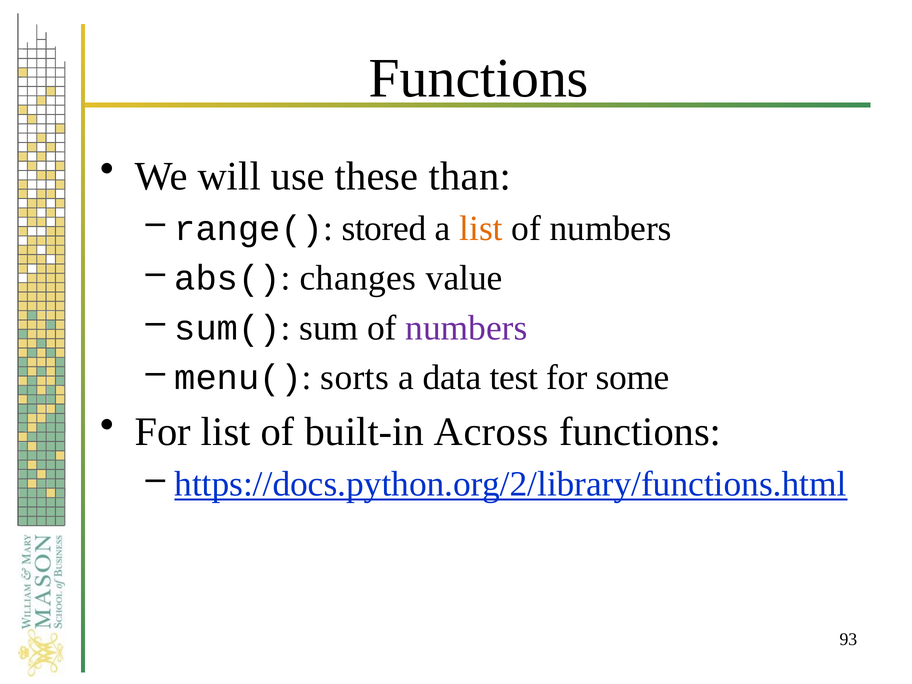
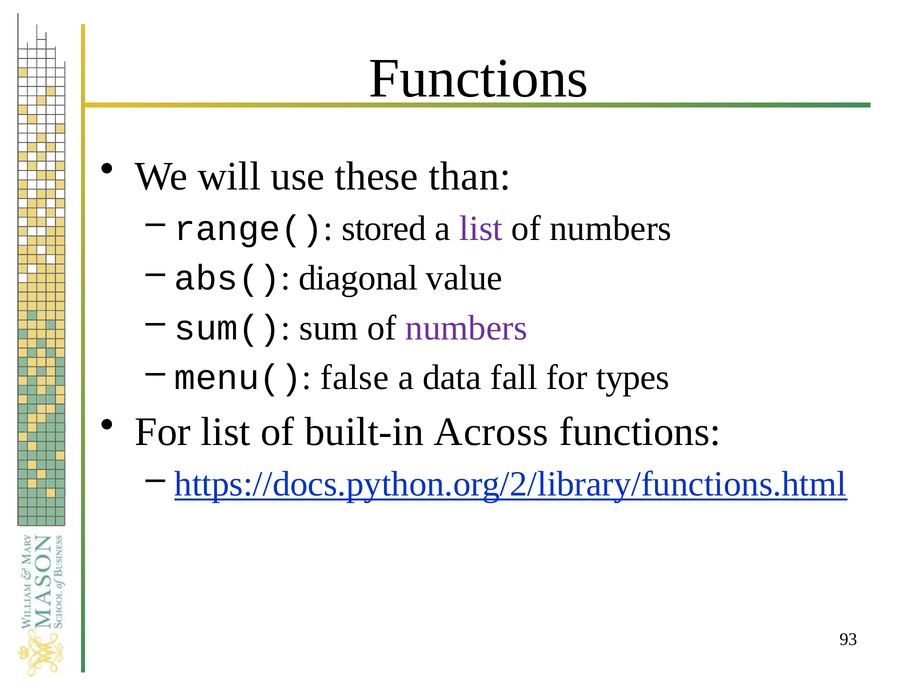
list at (481, 229) colour: orange -> purple
changes: changes -> diagonal
sorts: sorts -> false
test: test -> fall
some: some -> types
